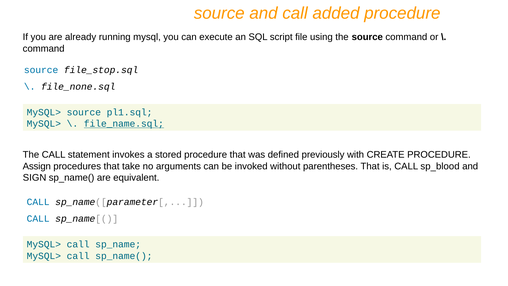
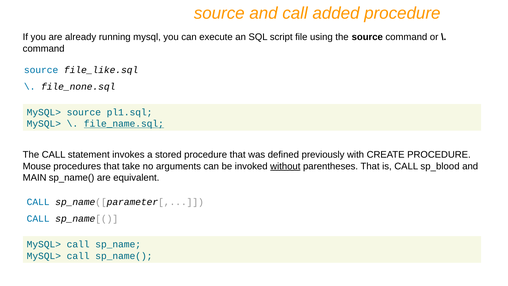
file_stop.sql: file_stop.sql -> file_like.sql
Assign: Assign -> Mouse
without underline: none -> present
SIGN: SIGN -> MAIN
